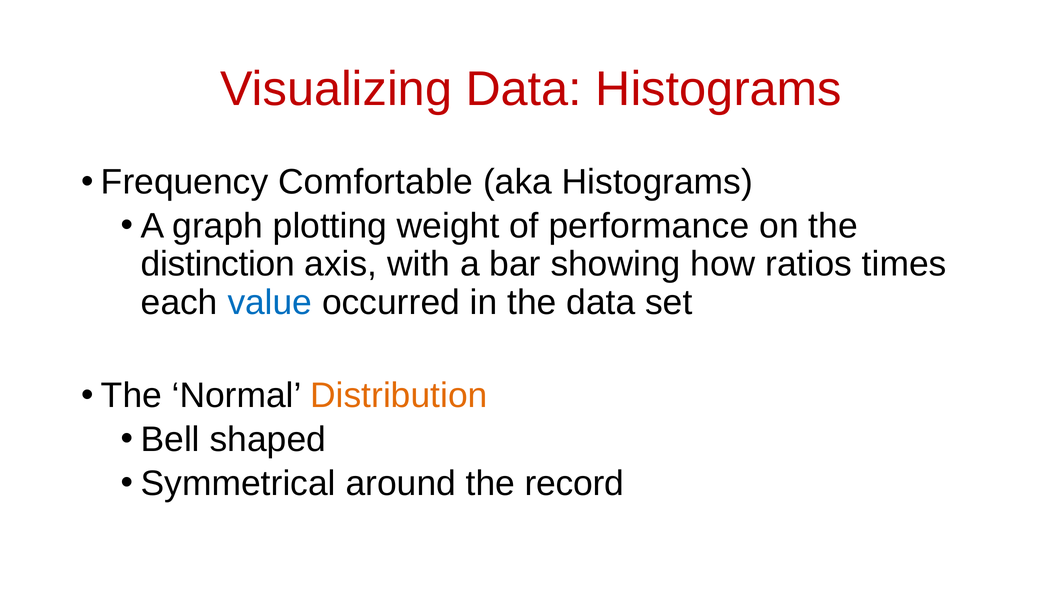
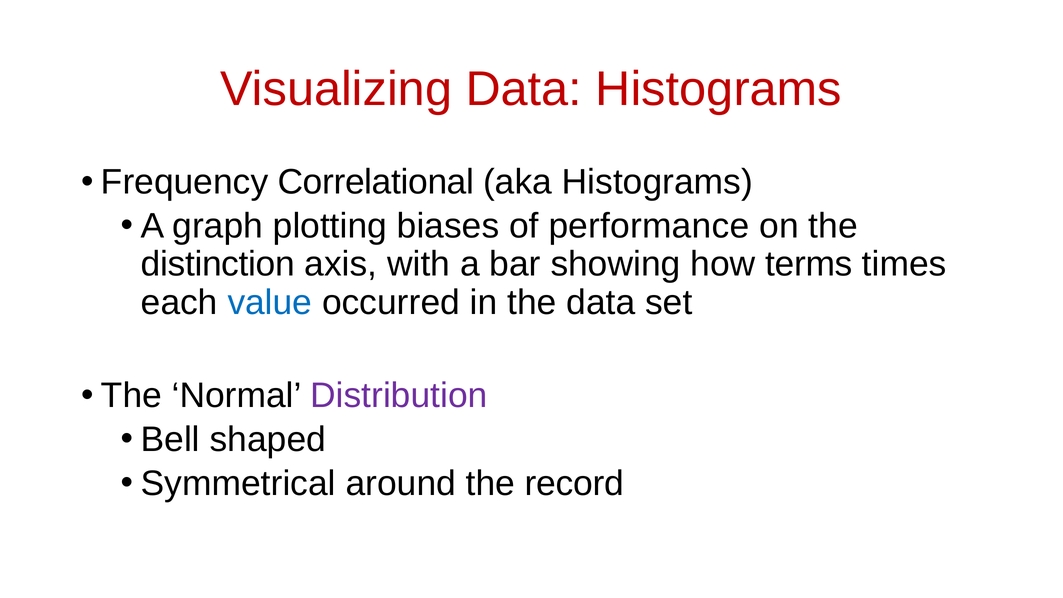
Comfortable: Comfortable -> Correlational
weight: weight -> biases
ratios: ratios -> terms
Distribution colour: orange -> purple
